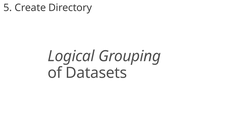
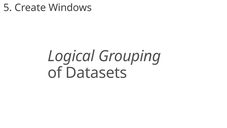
Directory: Directory -> Windows
